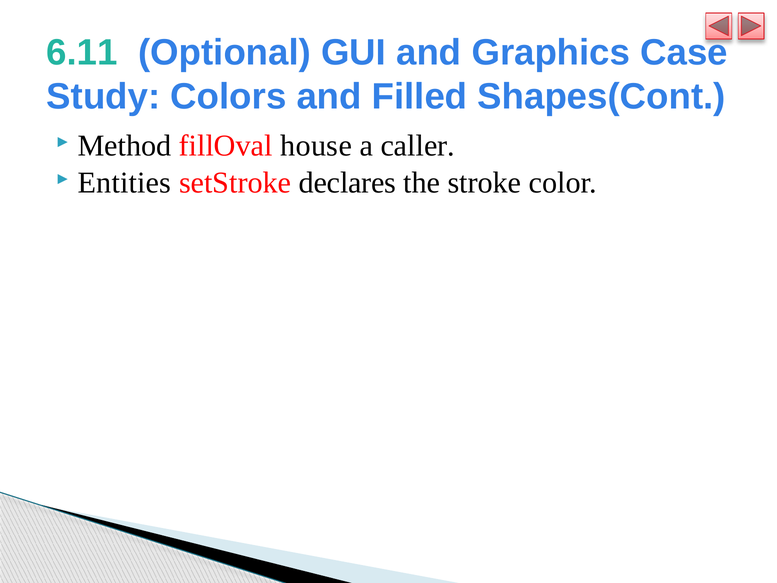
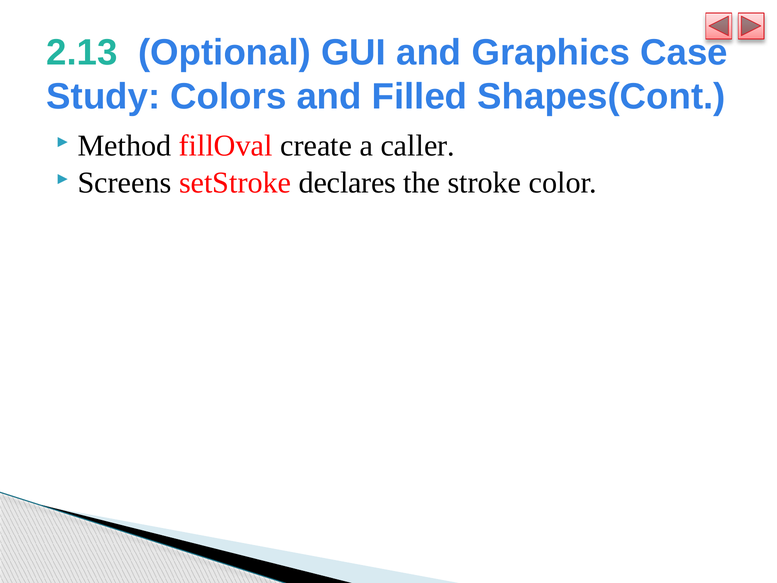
6.11: 6.11 -> 2.13
house: house -> create
Entities: Entities -> Screens
